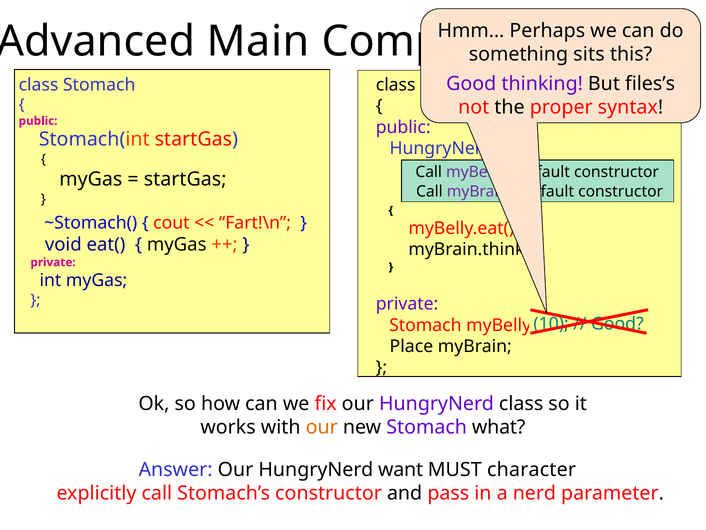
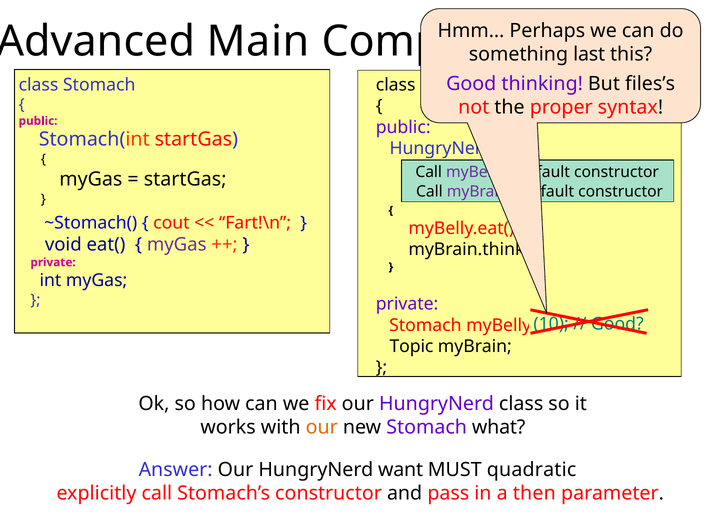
sits: sits -> last
myGas at (177, 244) colour: black -> purple
Place: Place -> Topic
character: character -> quadratic
nerd: nerd -> then
